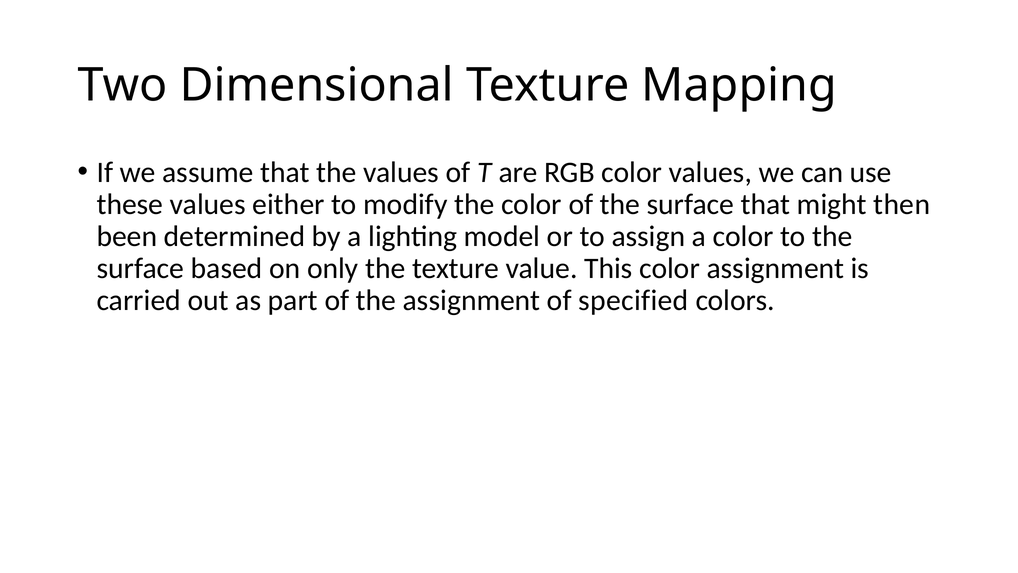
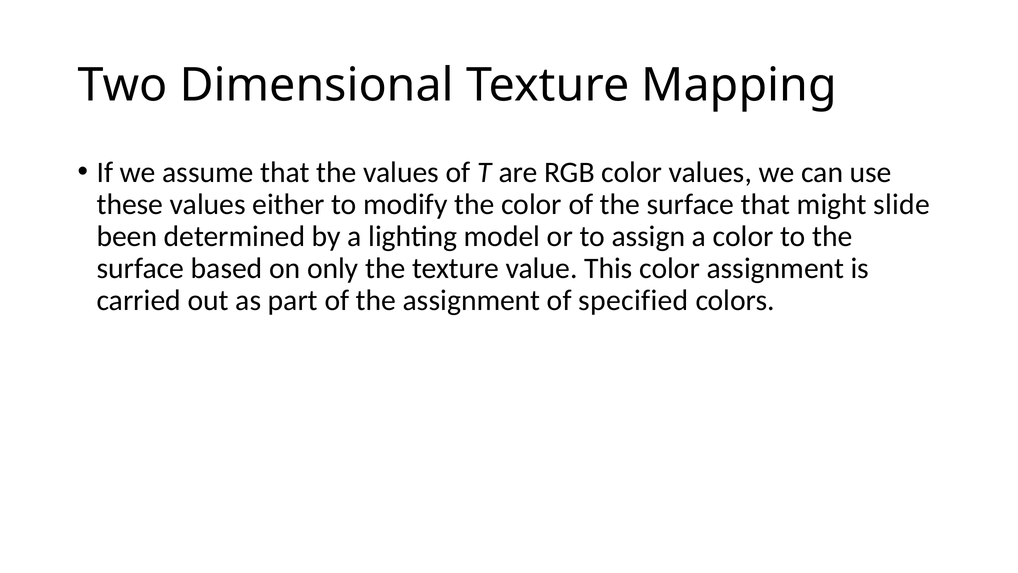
then: then -> slide
